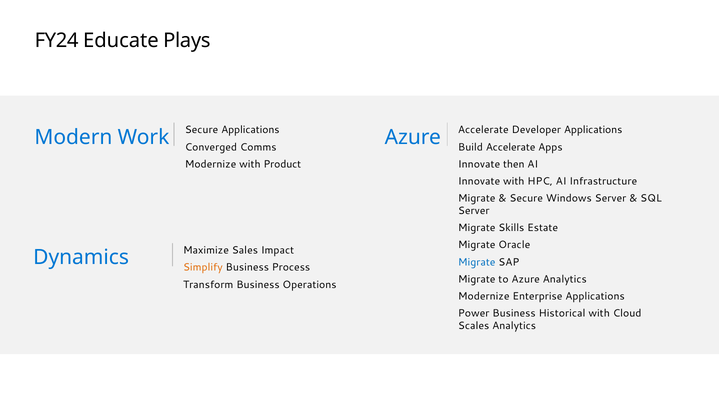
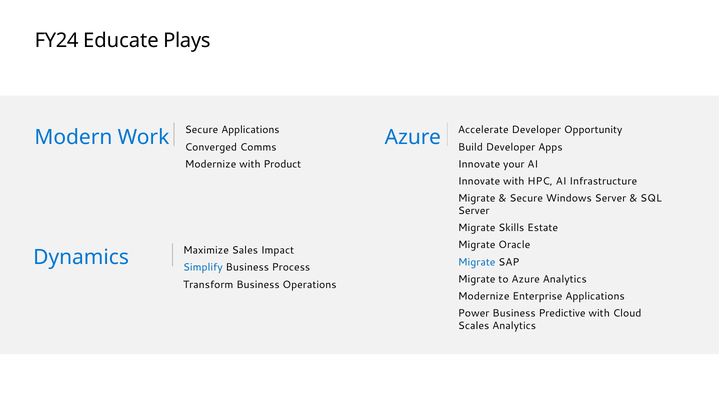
Developer Applications: Applications -> Opportunity
Build Accelerate: Accelerate -> Developer
then: then -> your
Simplify colour: orange -> blue
Historical: Historical -> Predictive
